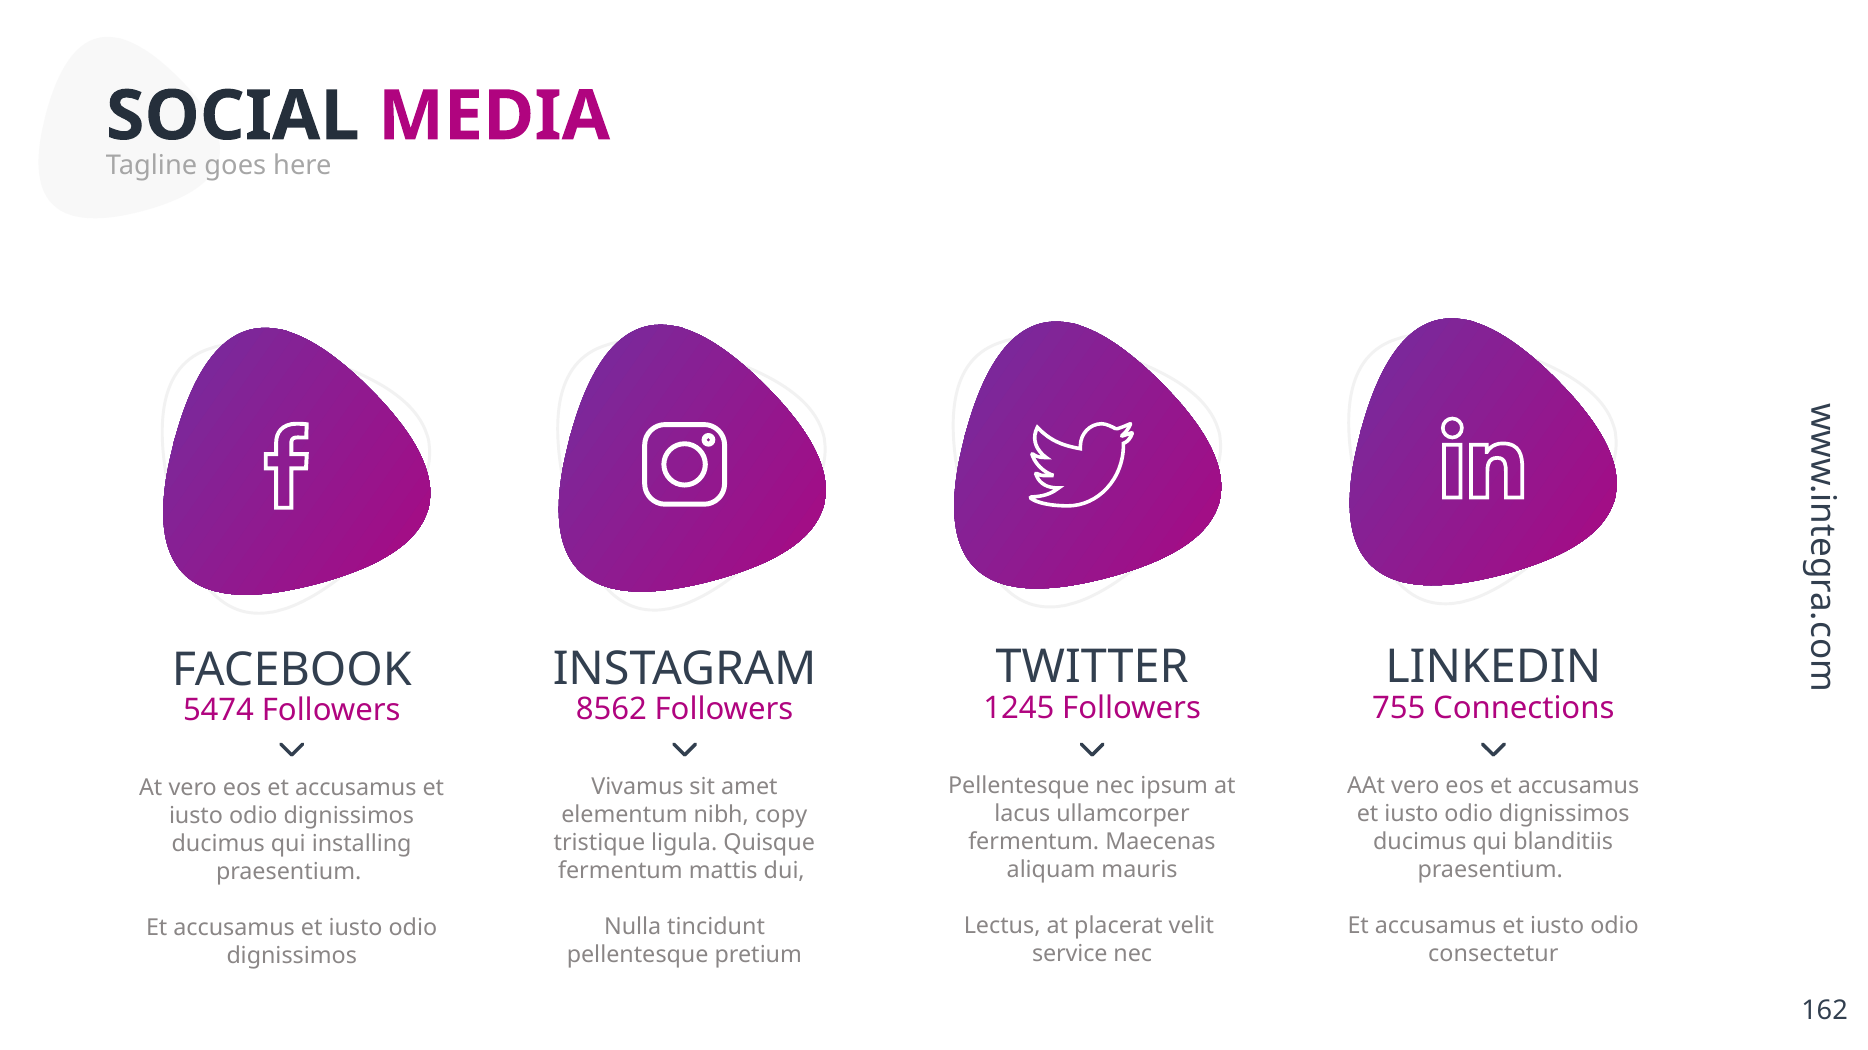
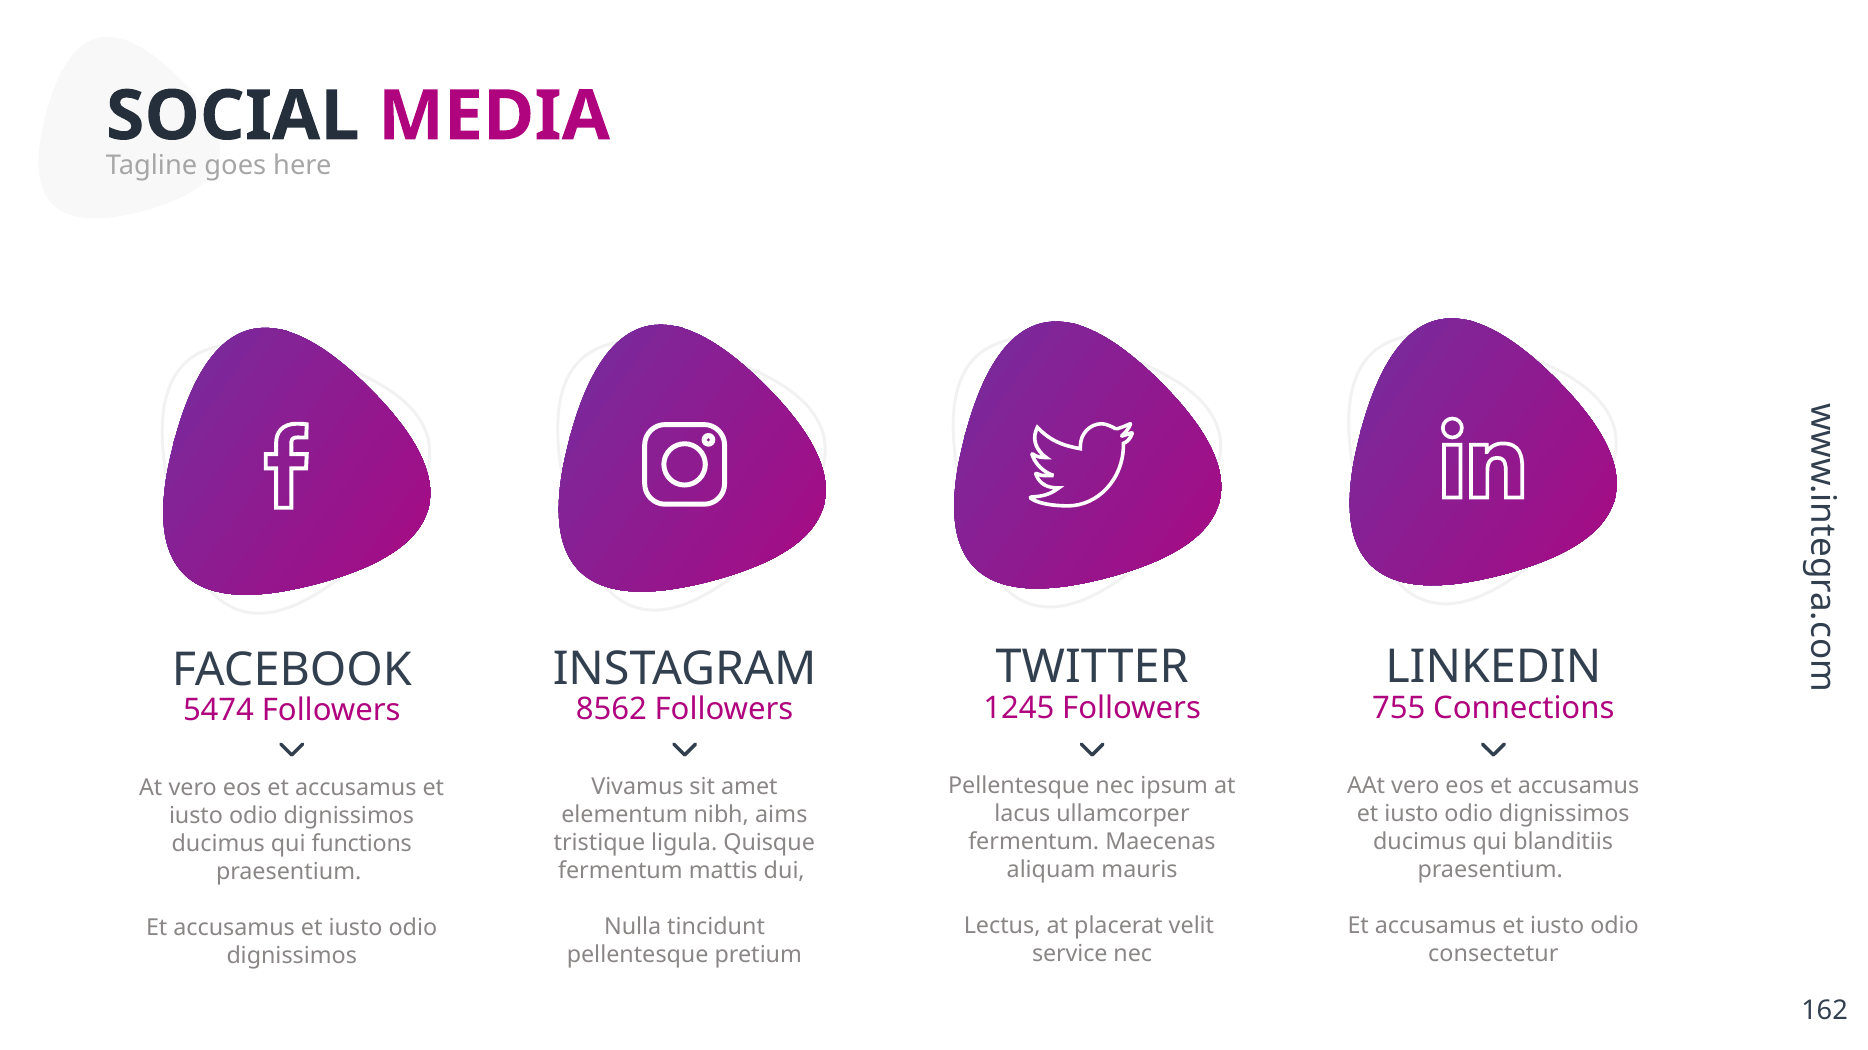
copy: copy -> aims
installing: installing -> functions
